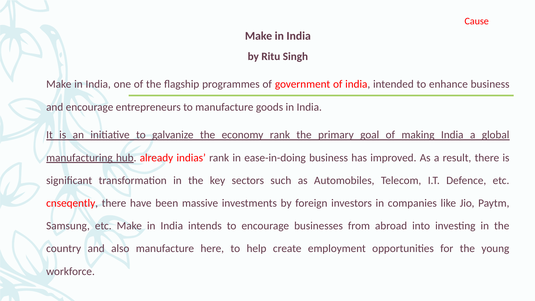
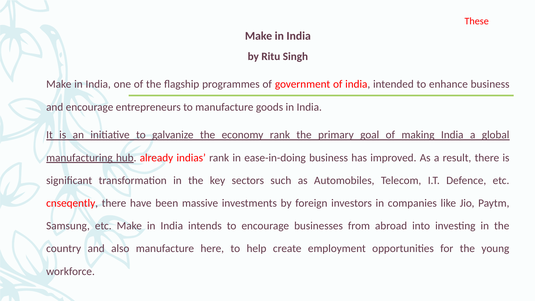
Cause: Cause -> These
